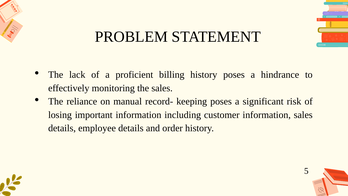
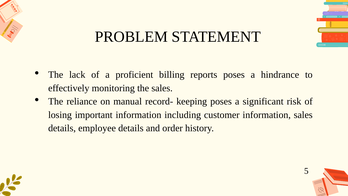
billing history: history -> reports
